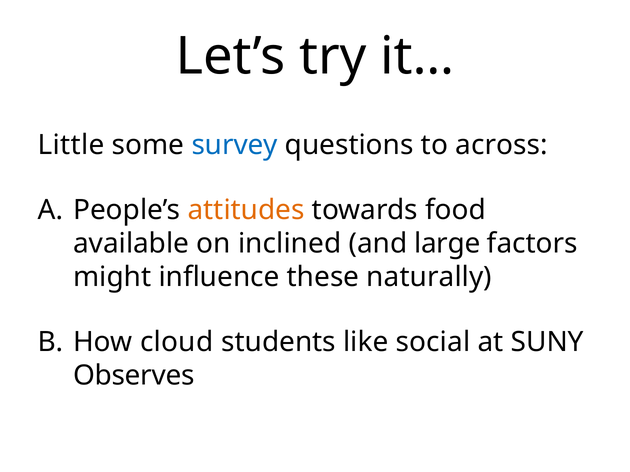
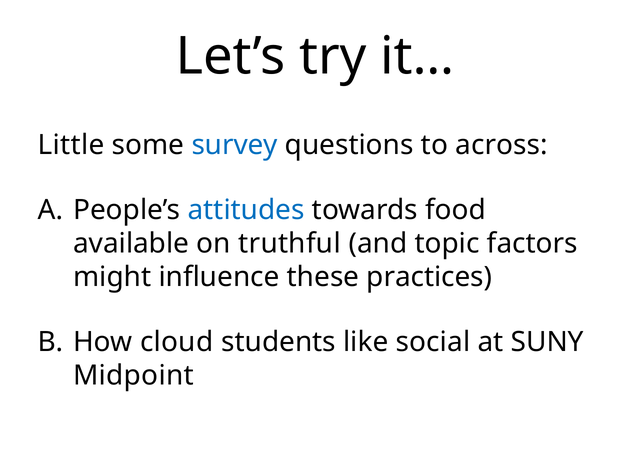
attitudes colour: orange -> blue
inclined: inclined -> truthful
large: large -> topic
naturally: naturally -> practices
Observes: Observes -> Midpoint
